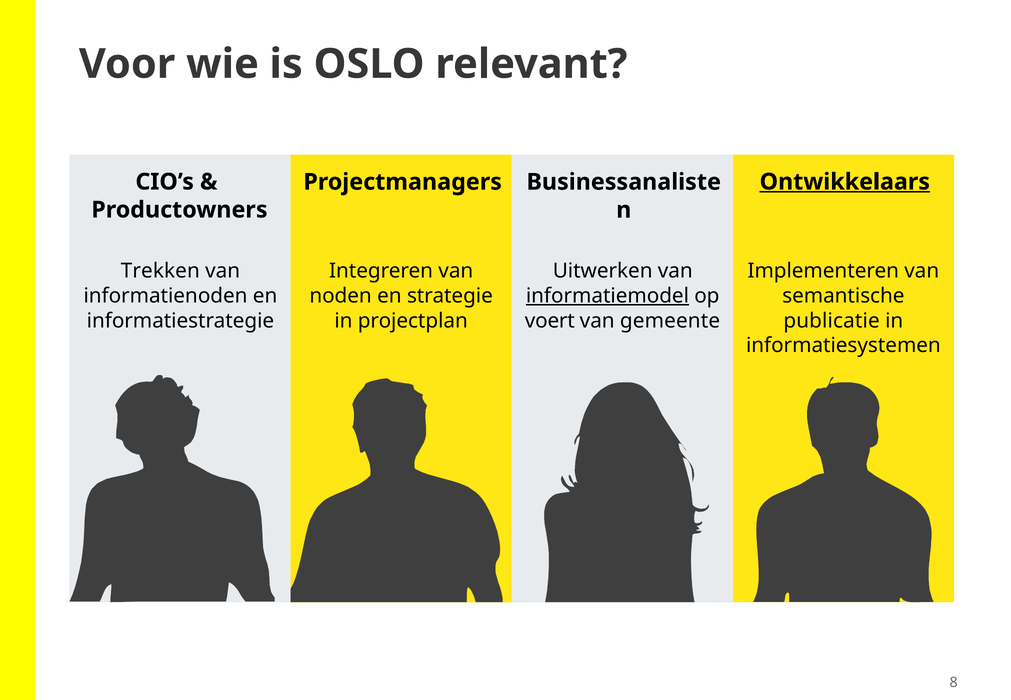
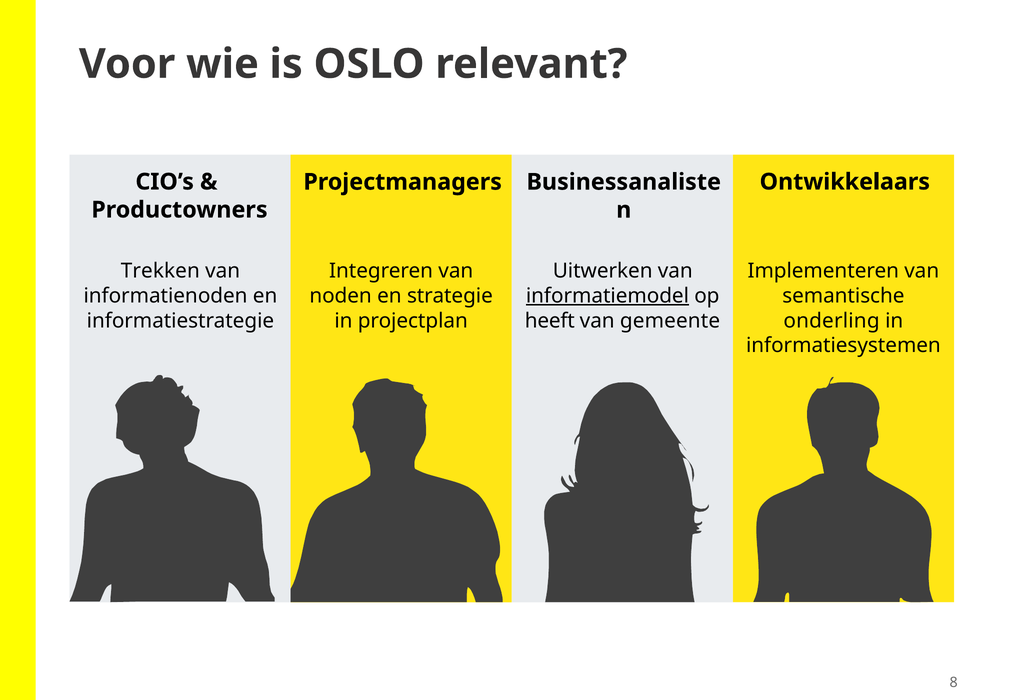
Ontwikkelaars underline: present -> none
voert: voert -> heeft
publicatie: publicatie -> onderling
